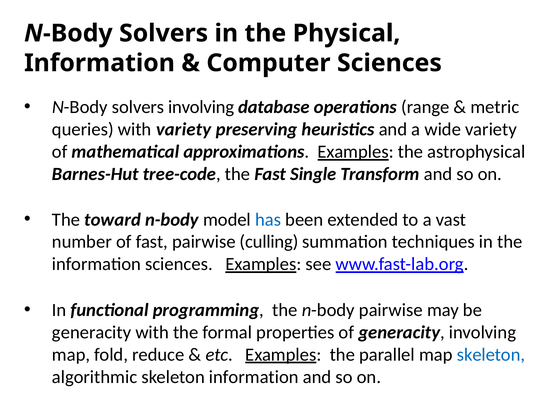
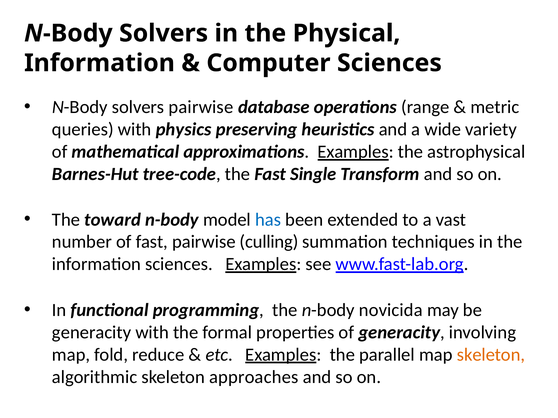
solvers involving: involving -> pairwise
with variety: variety -> physics
n-body pairwise: pairwise -> novicida
skeleton at (491, 355) colour: blue -> orange
skeleton information: information -> approaches
